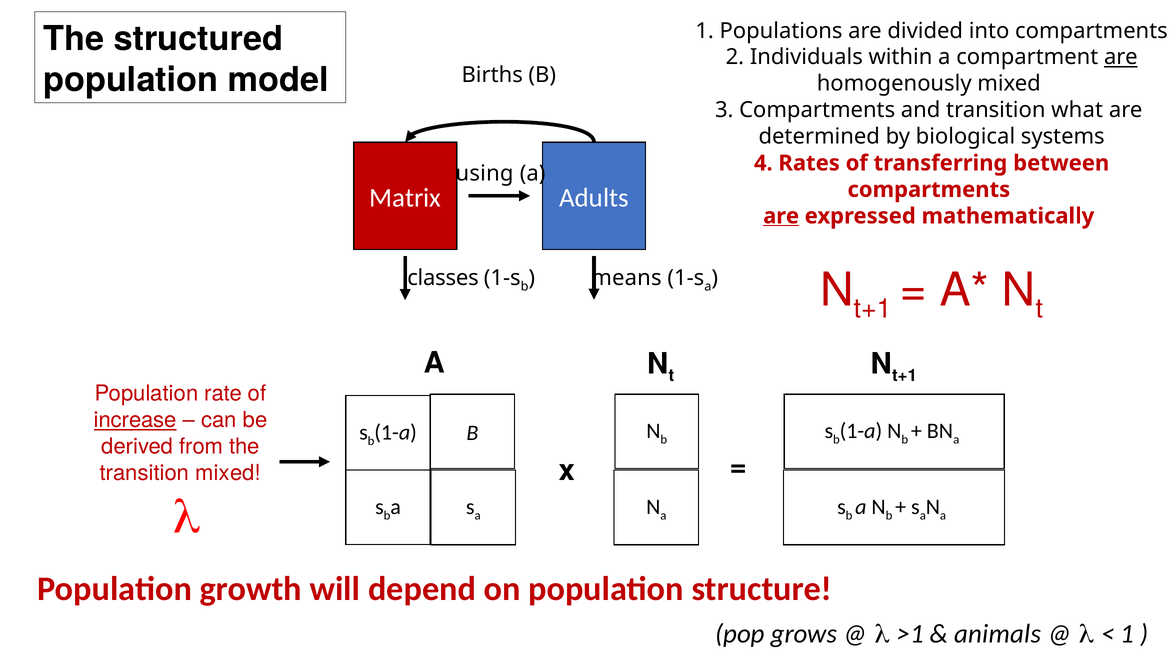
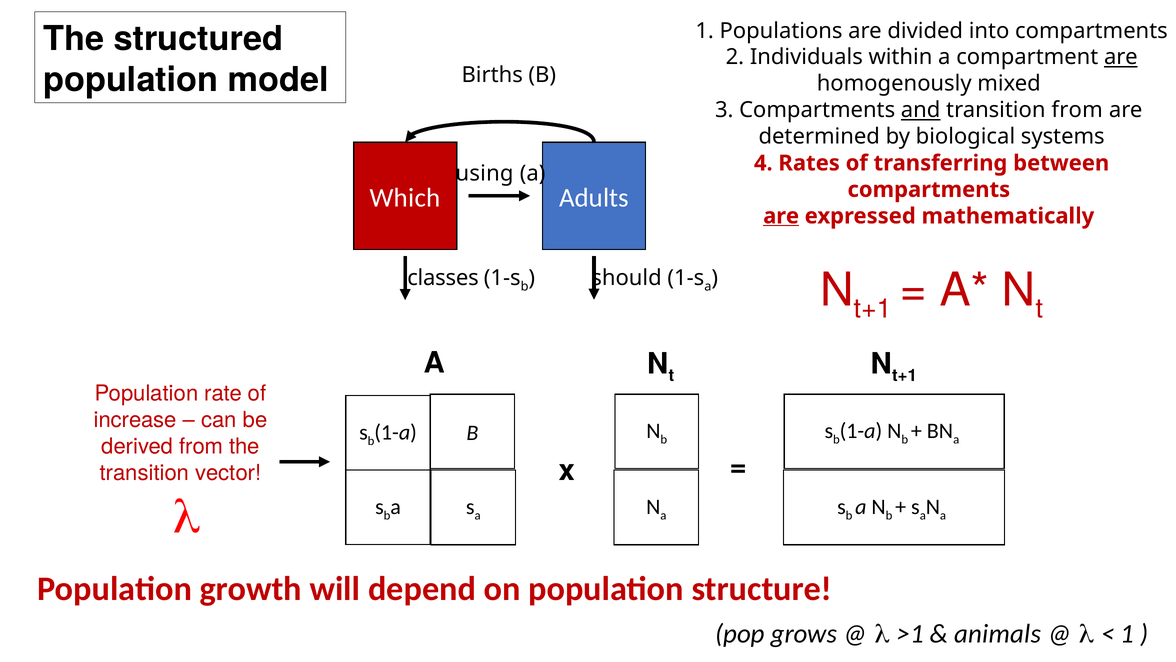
and underline: none -> present
transition what: what -> from
Matrix: Matrix -> Which
means: means -> should
increase underline: present -> none
transition mixed: mixed -> vector
